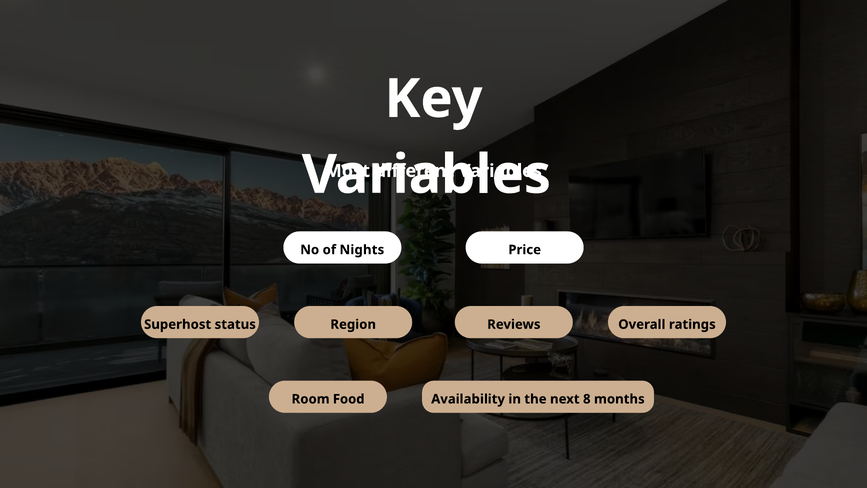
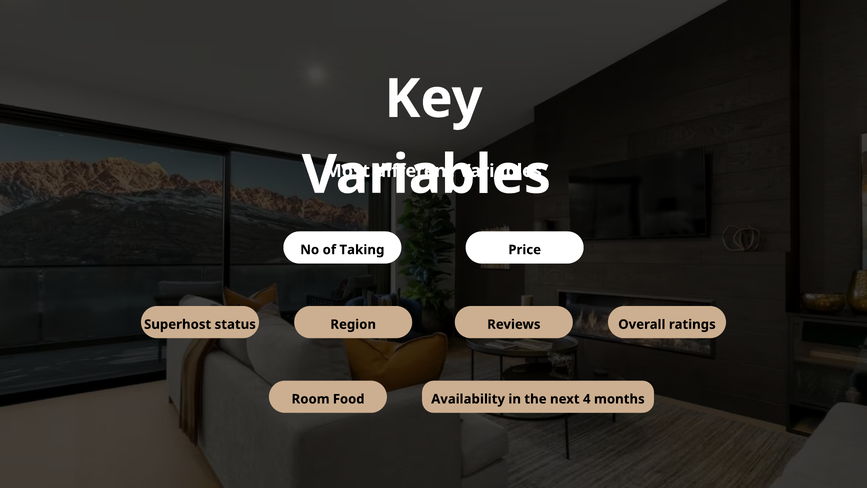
Nights: Nights -> Taking
8: 8 -> 4
